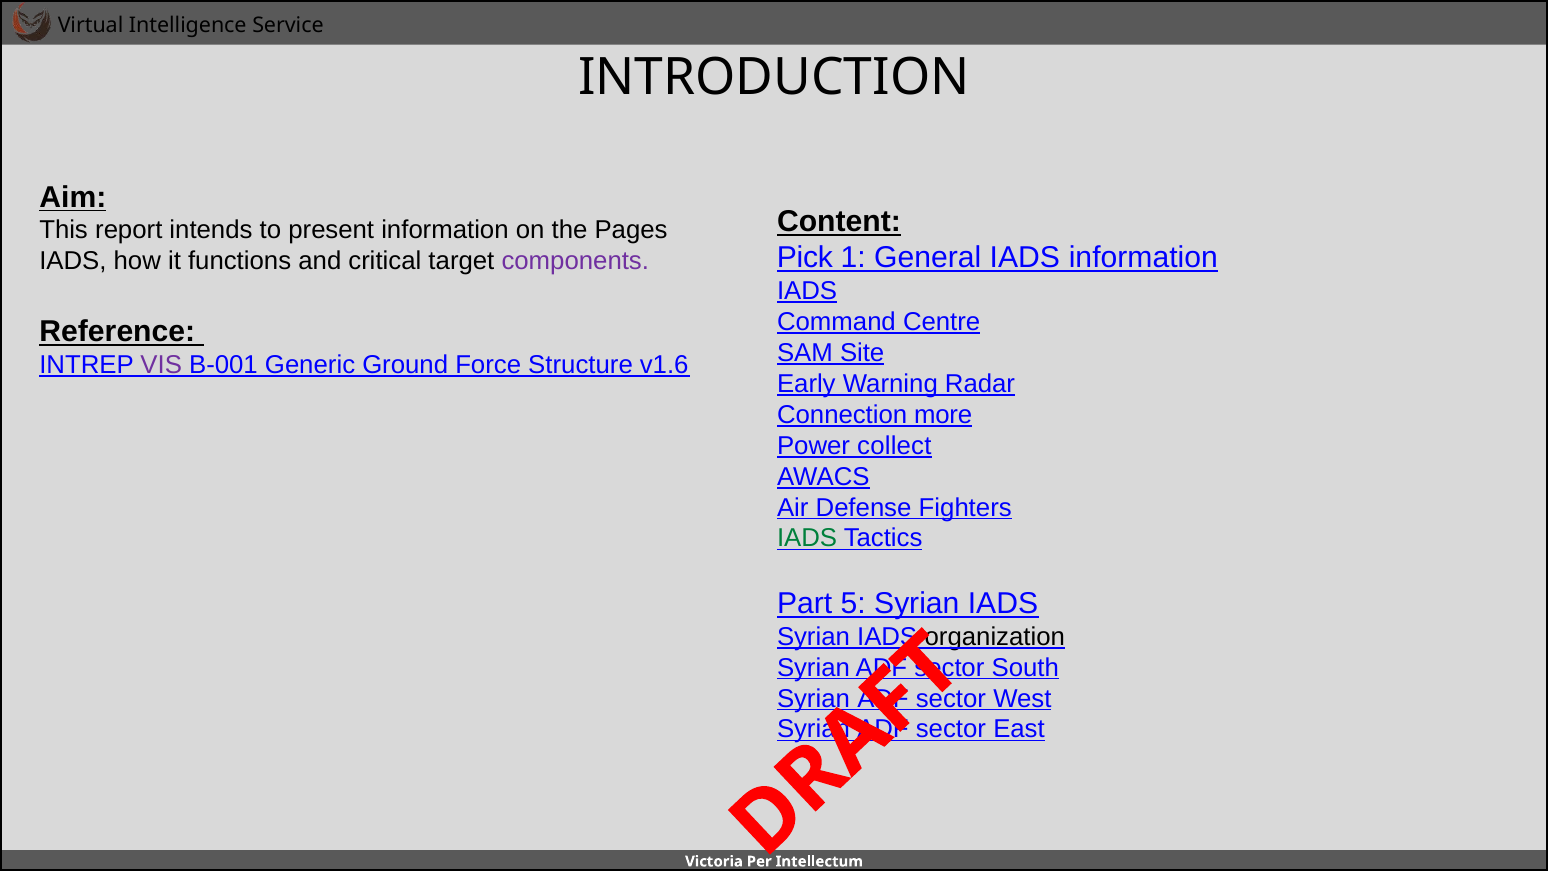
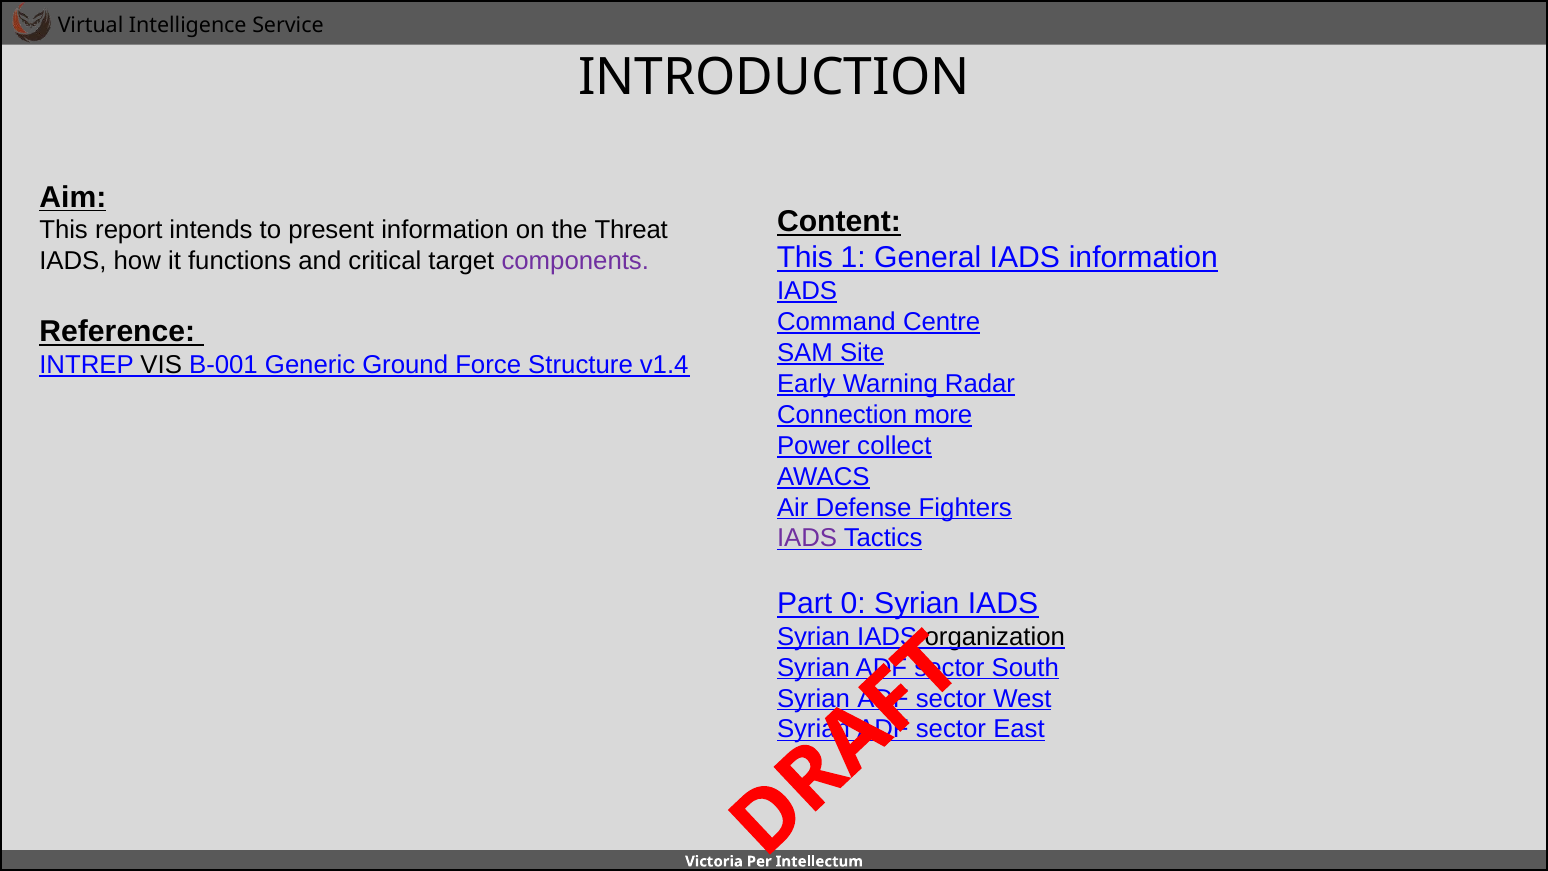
Pages: Pages -> Threat
Pick at (805, 257): Pick -> This
VIS colour: purple -> black
v1.6: v1.6 -> v1.4
IADS at (807, 538) colour: green -> purple
5: 5 -> 0
